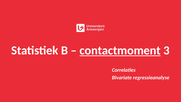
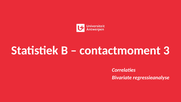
contactmoment underline: present -> none
